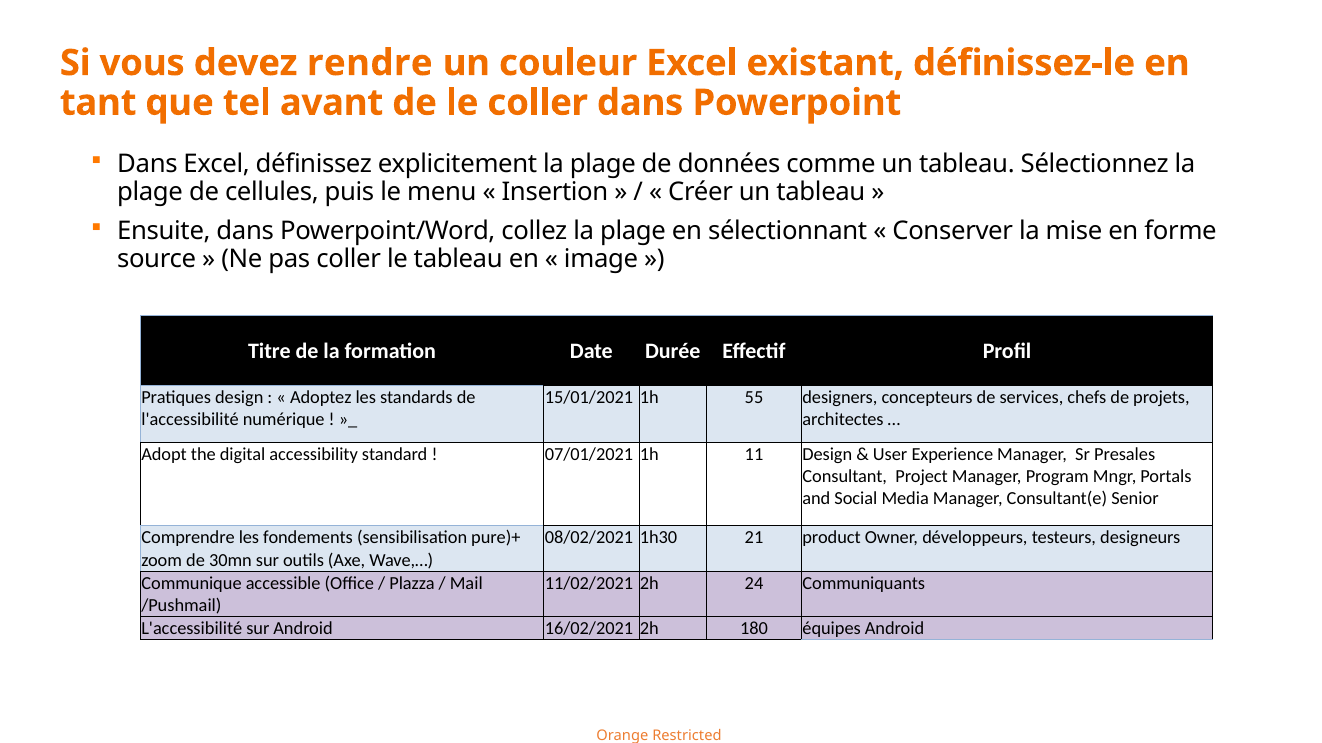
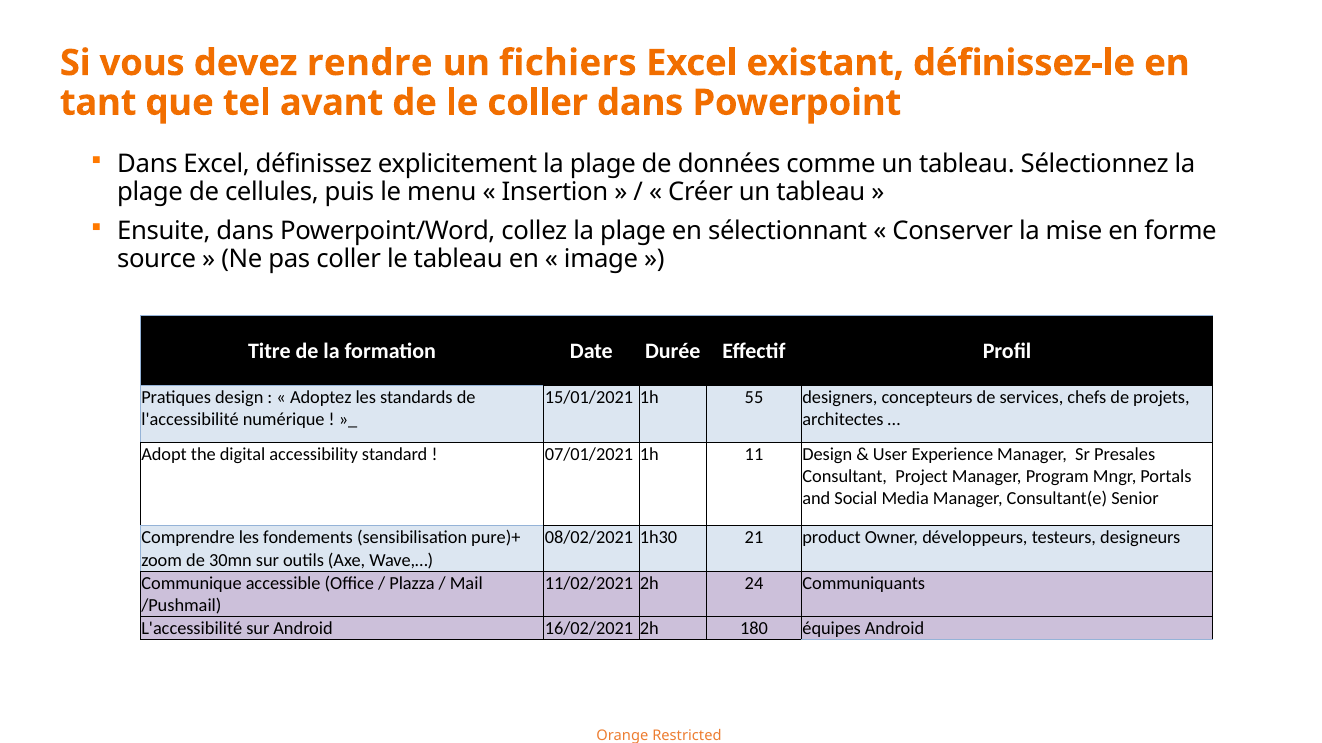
couleur: couleur -> fichiers
